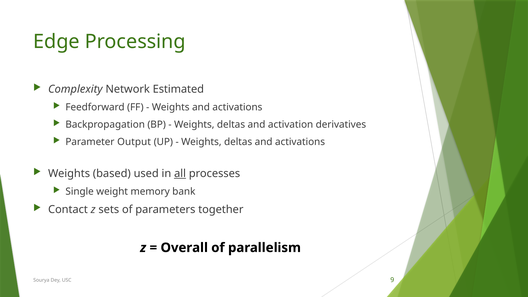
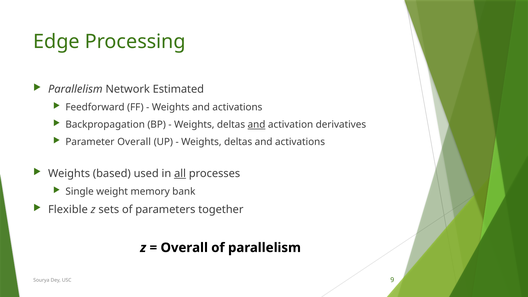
Complexity at (75, 89): Complexity -> Parallelism
and at (256, 125) underline: none -> present
Parameter Output: Output -> Overall
Contact: Contact -> Flexible
